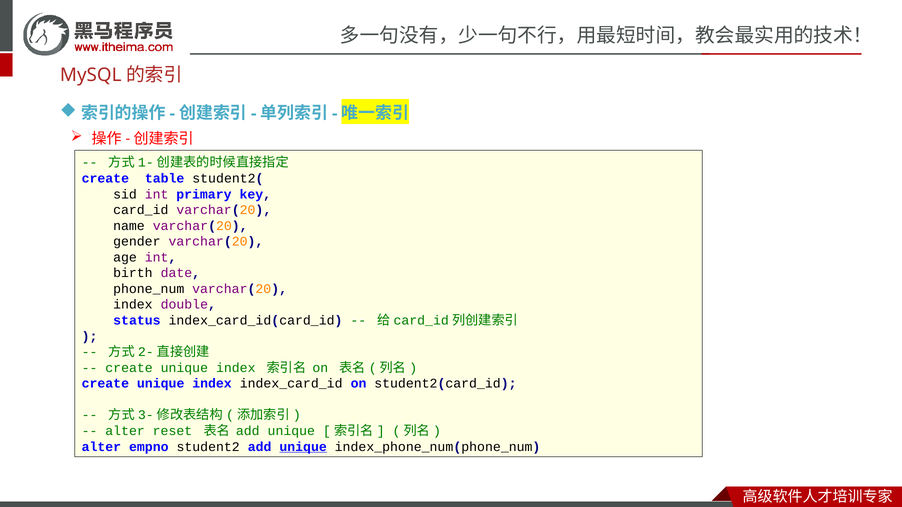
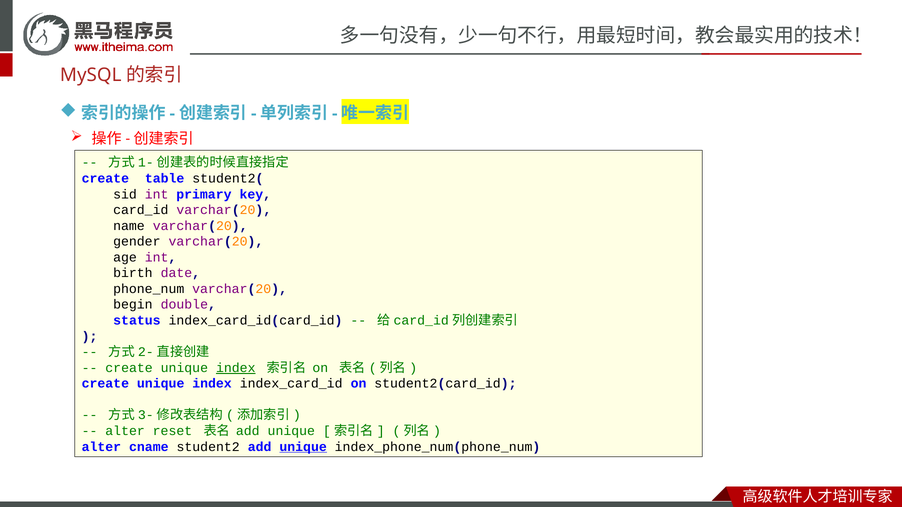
index at (133, 305): index -> begin
index at (236, 368) underline: none -> present
empno: empno -> cname
